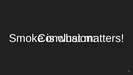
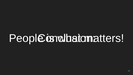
Smoke: Smoke -> People
